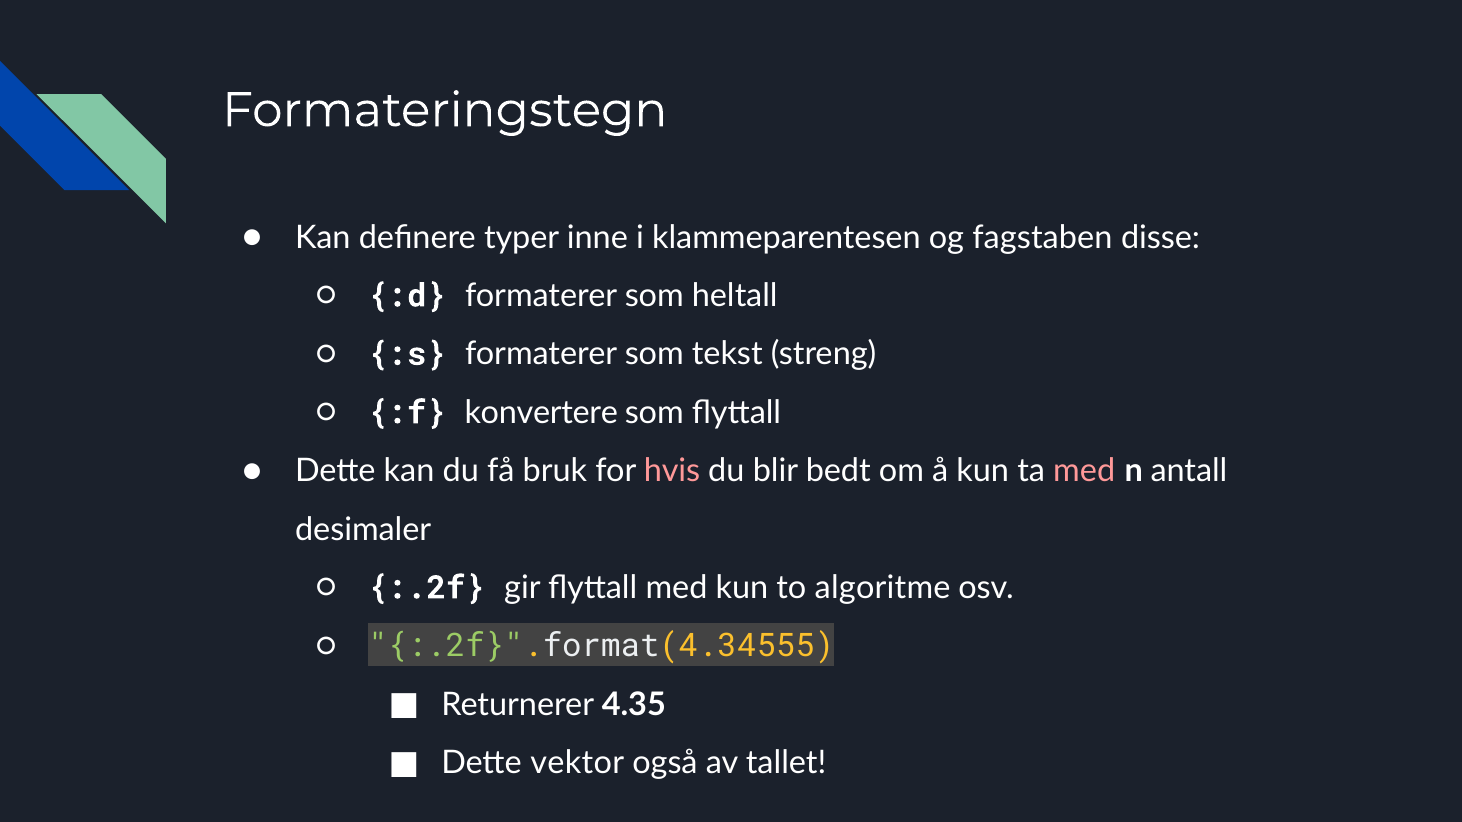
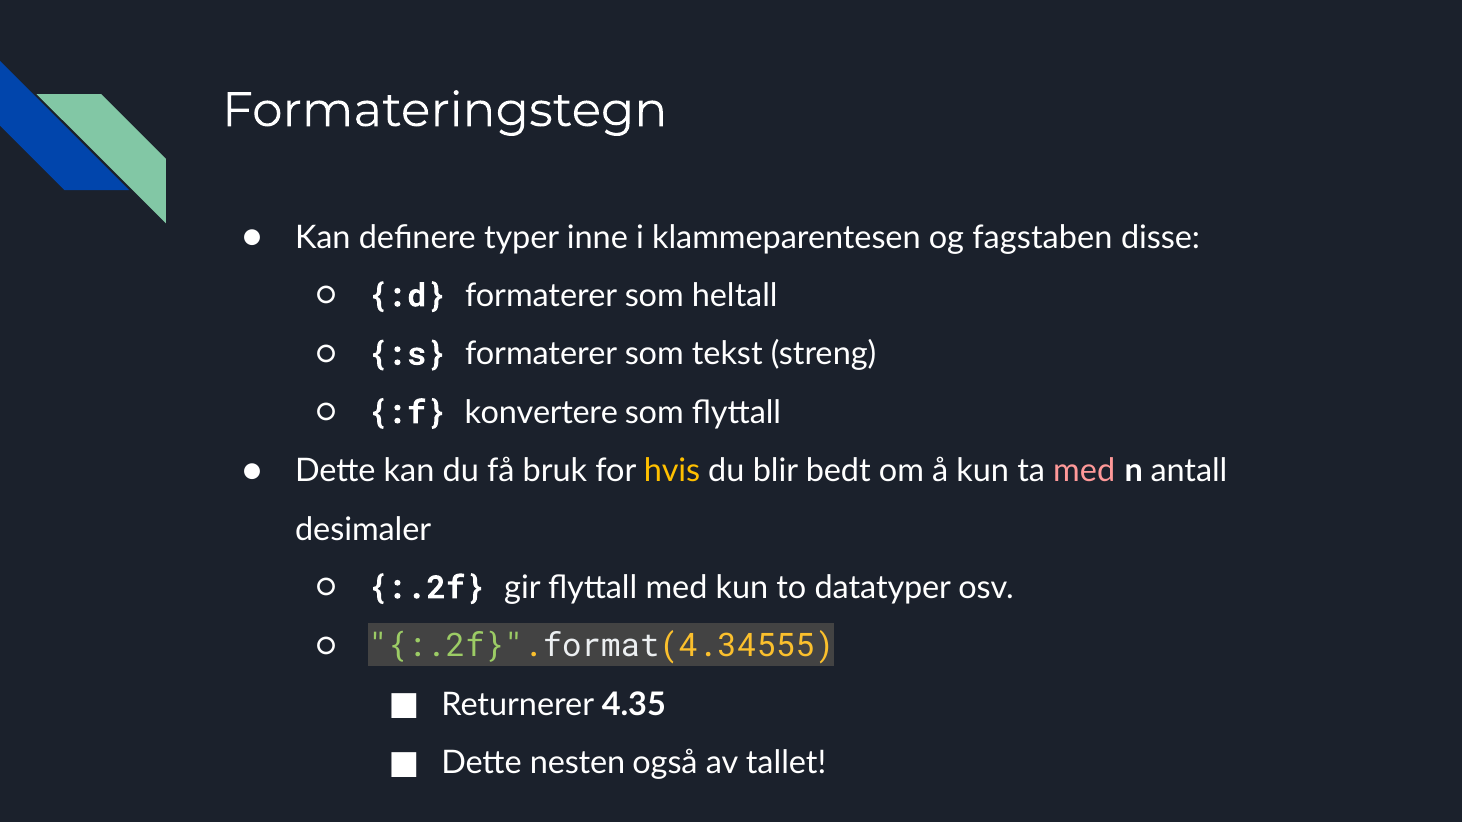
hvis colour: pink -> yellow
algoritme: algoritme -> datatyper
vektor: vektor -> nesten
